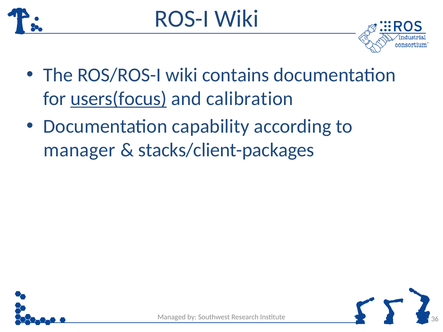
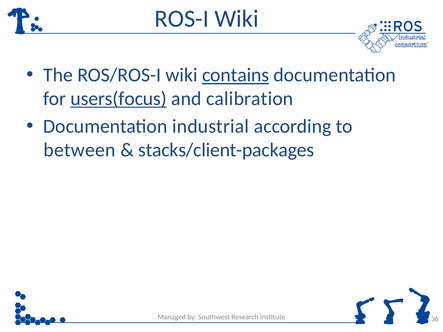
contains underline: none -> present
capability: capability -> industrial
manager: manager -> between
